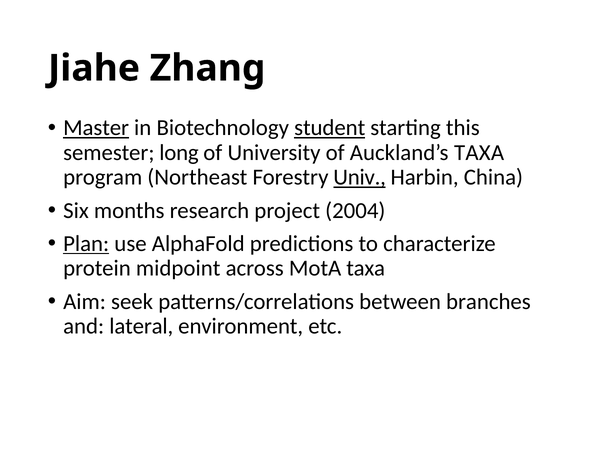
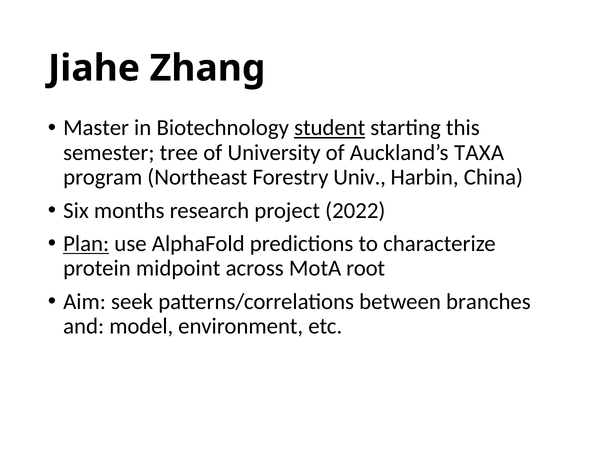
Master underline: present -> none
long: long -> tree
Univ underline: present -> none
2004: 2004 -> 2022
MotA taxa: taxa -> root
lateral: lateral -> model
